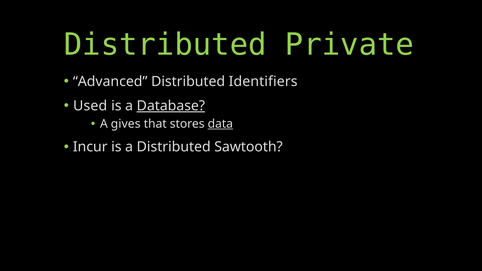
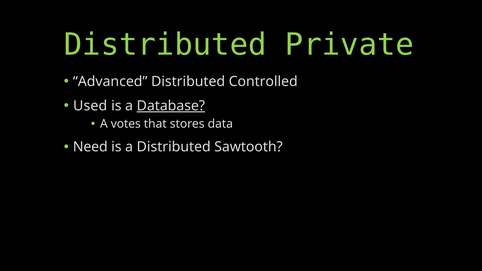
Identifiers: Identifiers -> Controlled
gives: gives -> votes
data underline: present -> none
Incur: Incur -> Need
